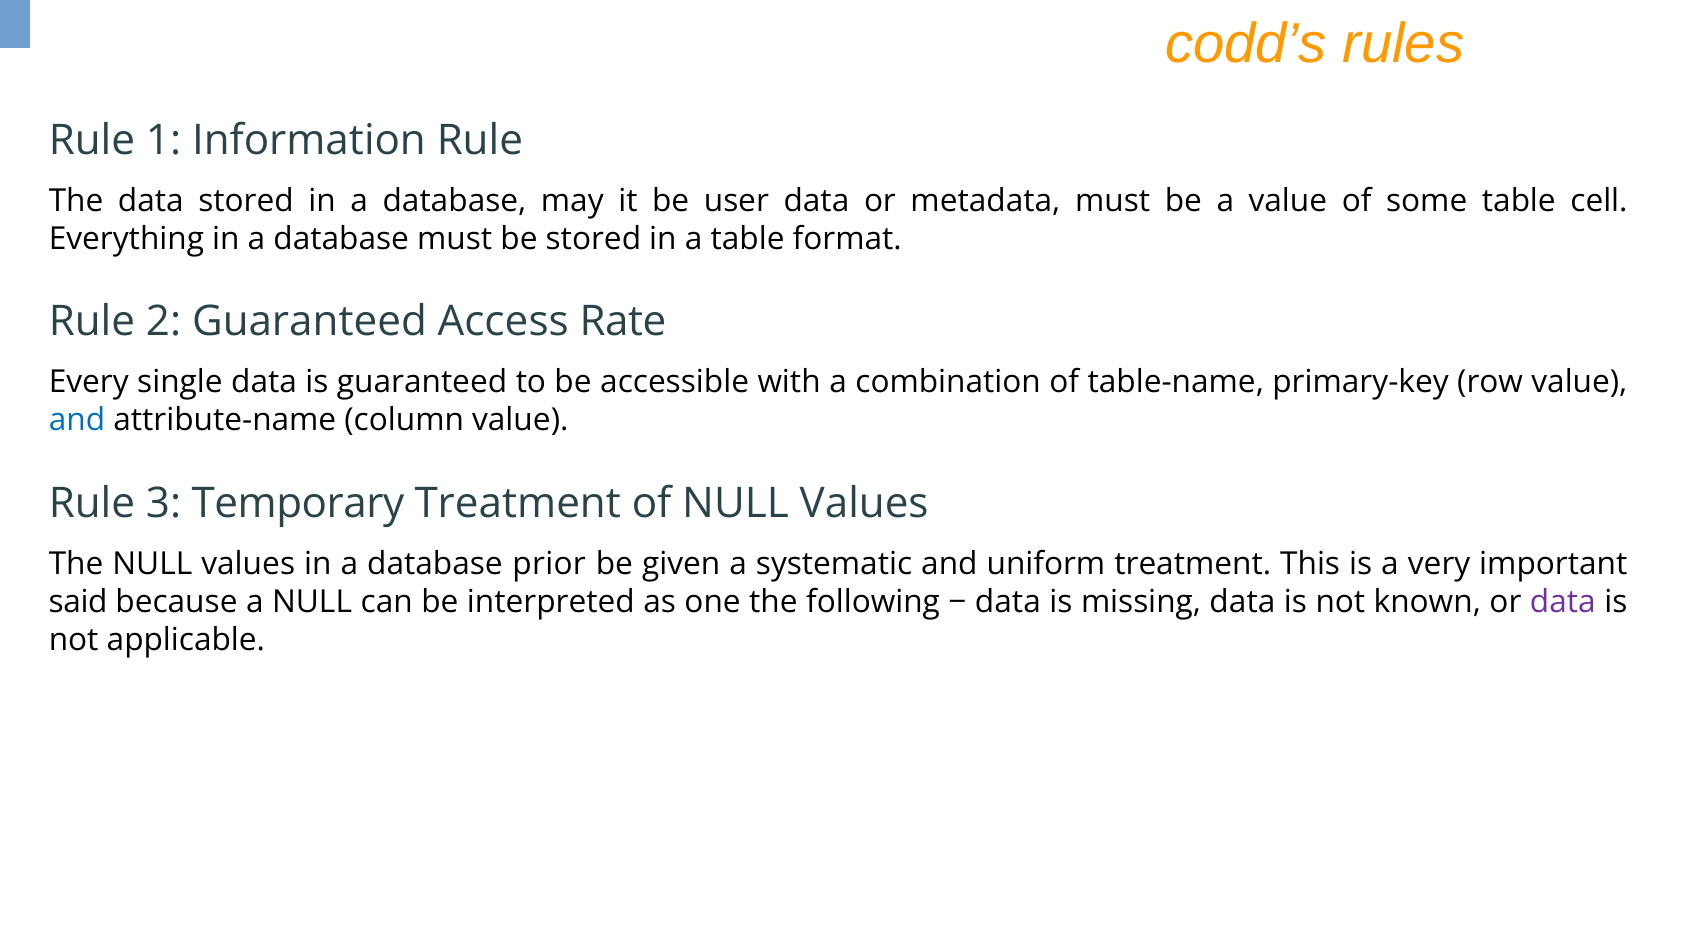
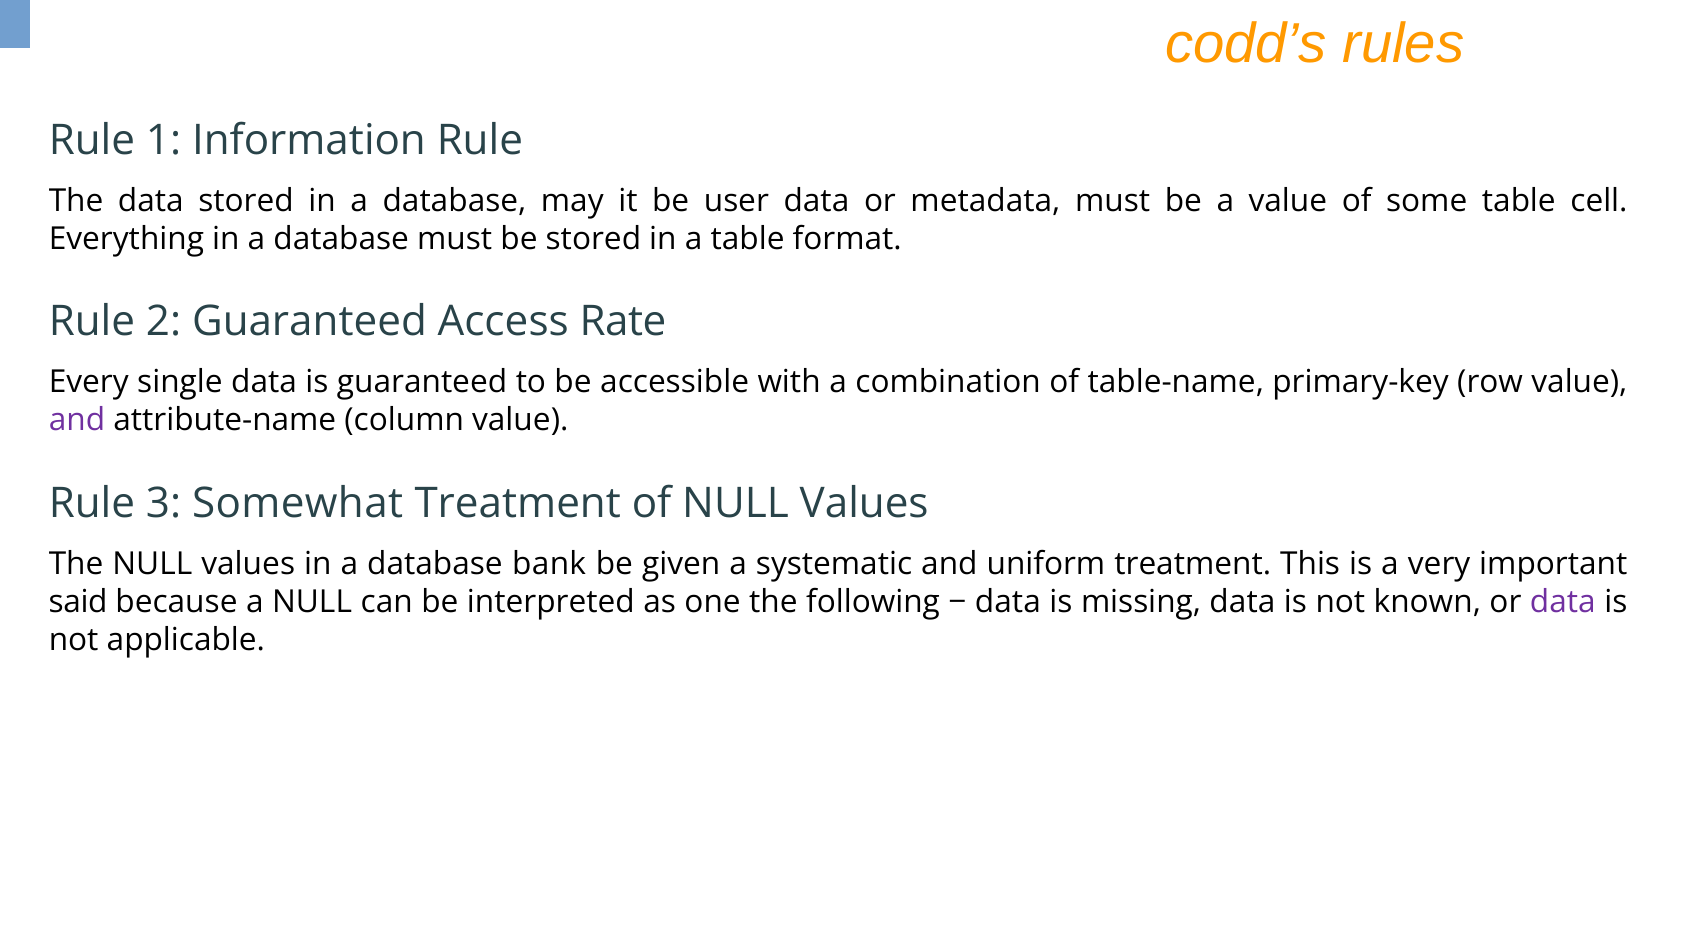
and at (77, 420) colour: blue -> purple
Temporary: Temporary -> Somewhat
prior: prior -> bank
